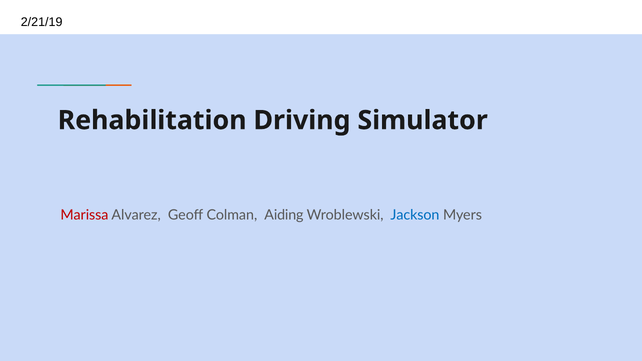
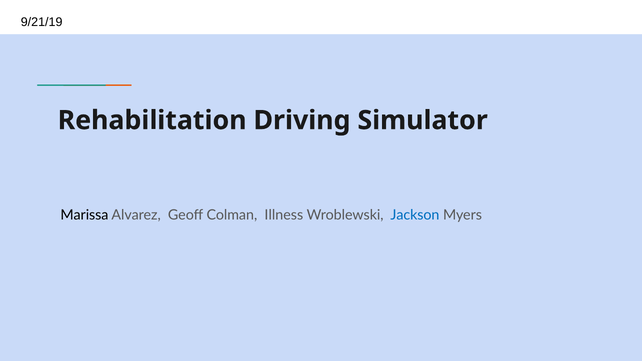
2/21/19: 2/21/19 -> 9/21/19
Marissa colour: red -> black
Aiding: Aiding -> Illness
